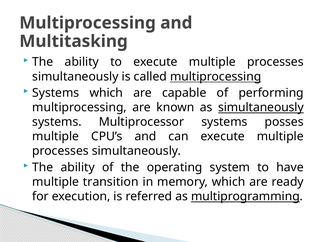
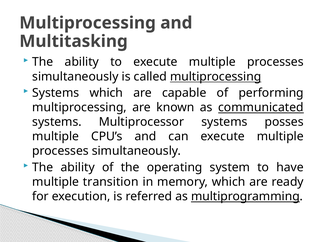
as simultaneously: simultaneously -> communicated
